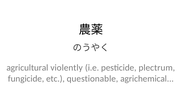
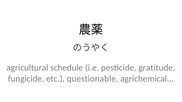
violently: violently -> schedule
plectrum: plectrum -> gratitude
